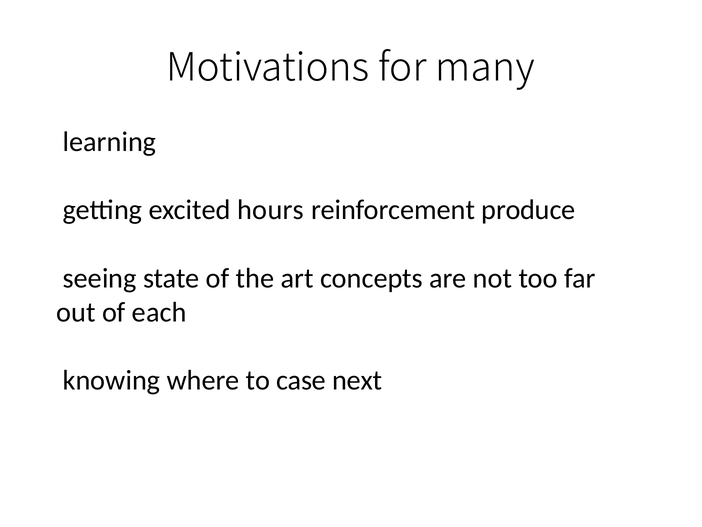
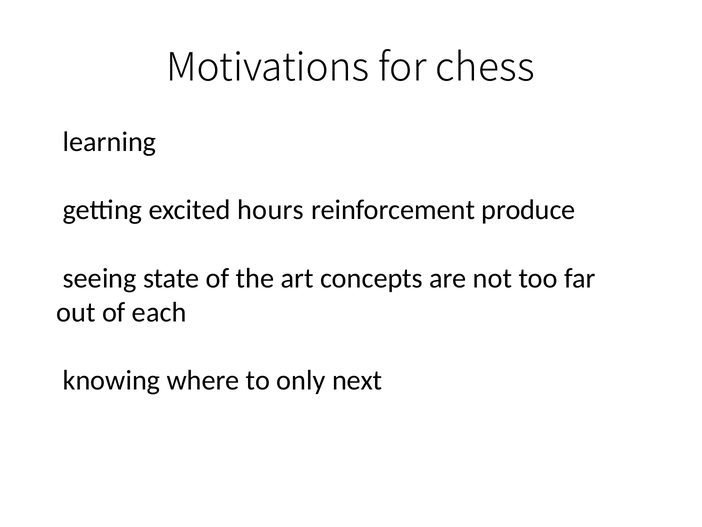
many: many -> chess
case: case -> only
